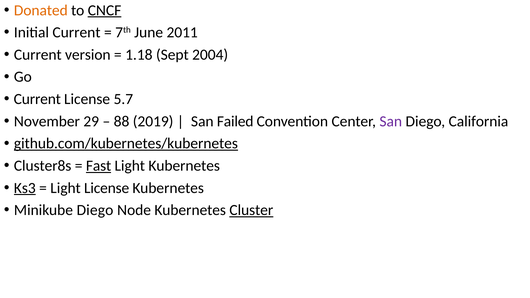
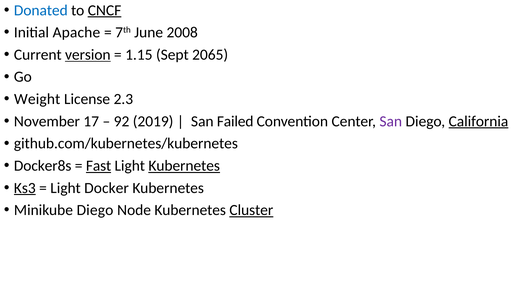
Donated colour: orange -> blue
Initial Current: Current -> Apache
2011: 2011 -> 2008
version underline: none -> present
1.18: 1.18 -> 1.15
2004: 2004 -> 2065
Current at (37, 99): Current -> Weight
5.7: 5.7 -> 2.3
29: 29 -> 17
88: 88 -> 92
California underline: none -> present
github.com/kubernetes/kubernetes underline: present -> none
Cluster8s: Cluster8s -> Docker8s
Kubernetes at (184, 166) underline: none -> present
Light License: License -> Docker
